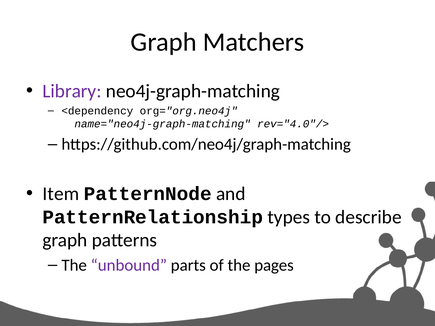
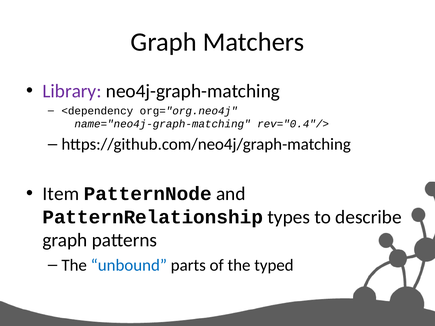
rev="4.0"/>: rev="4.0"/> -> rev="0.4"/>
unbound colour: purple -> blue
pages: pages -> typed
